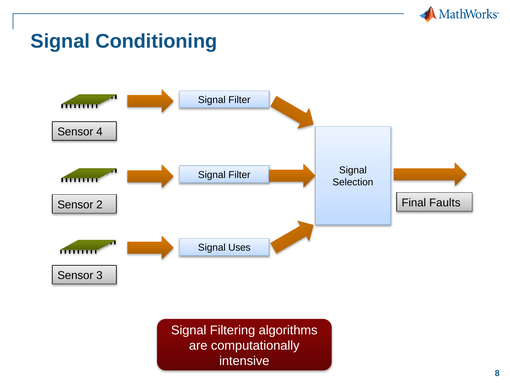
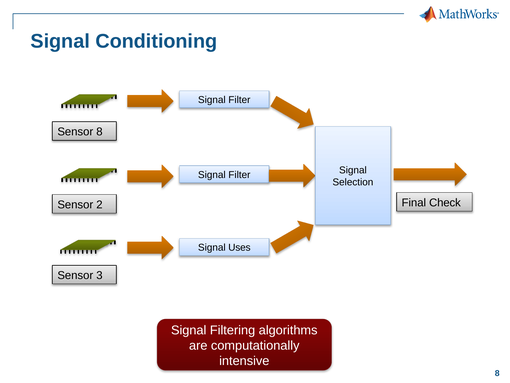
Sensor 4: 4 -> 8
Faults: Faults -> Check
